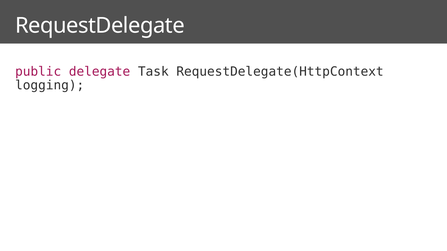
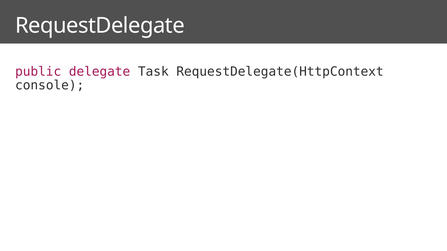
logging: logging -> console
